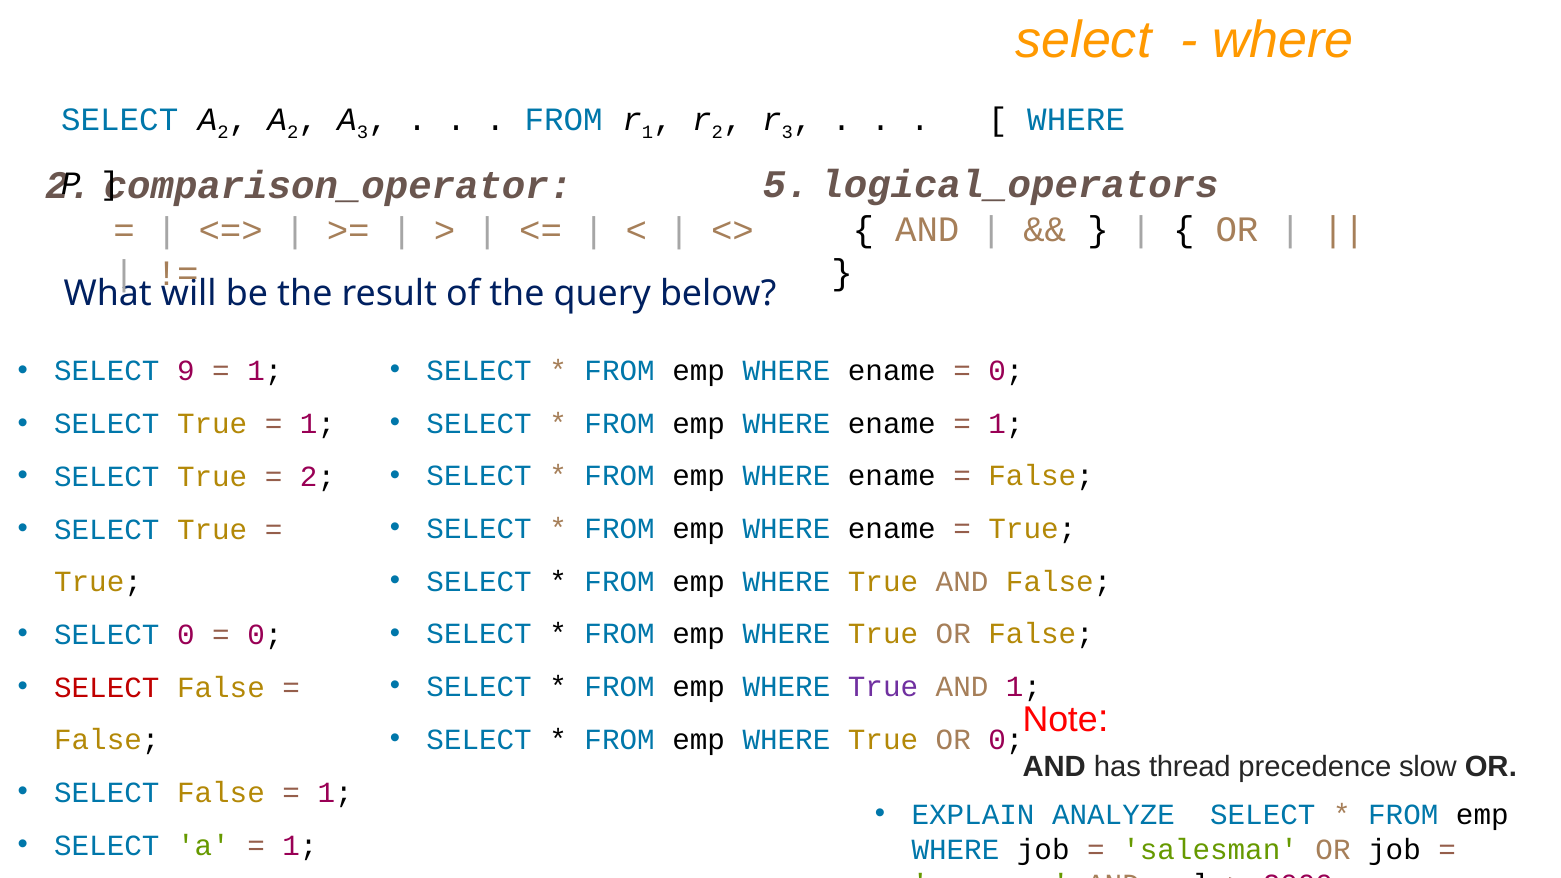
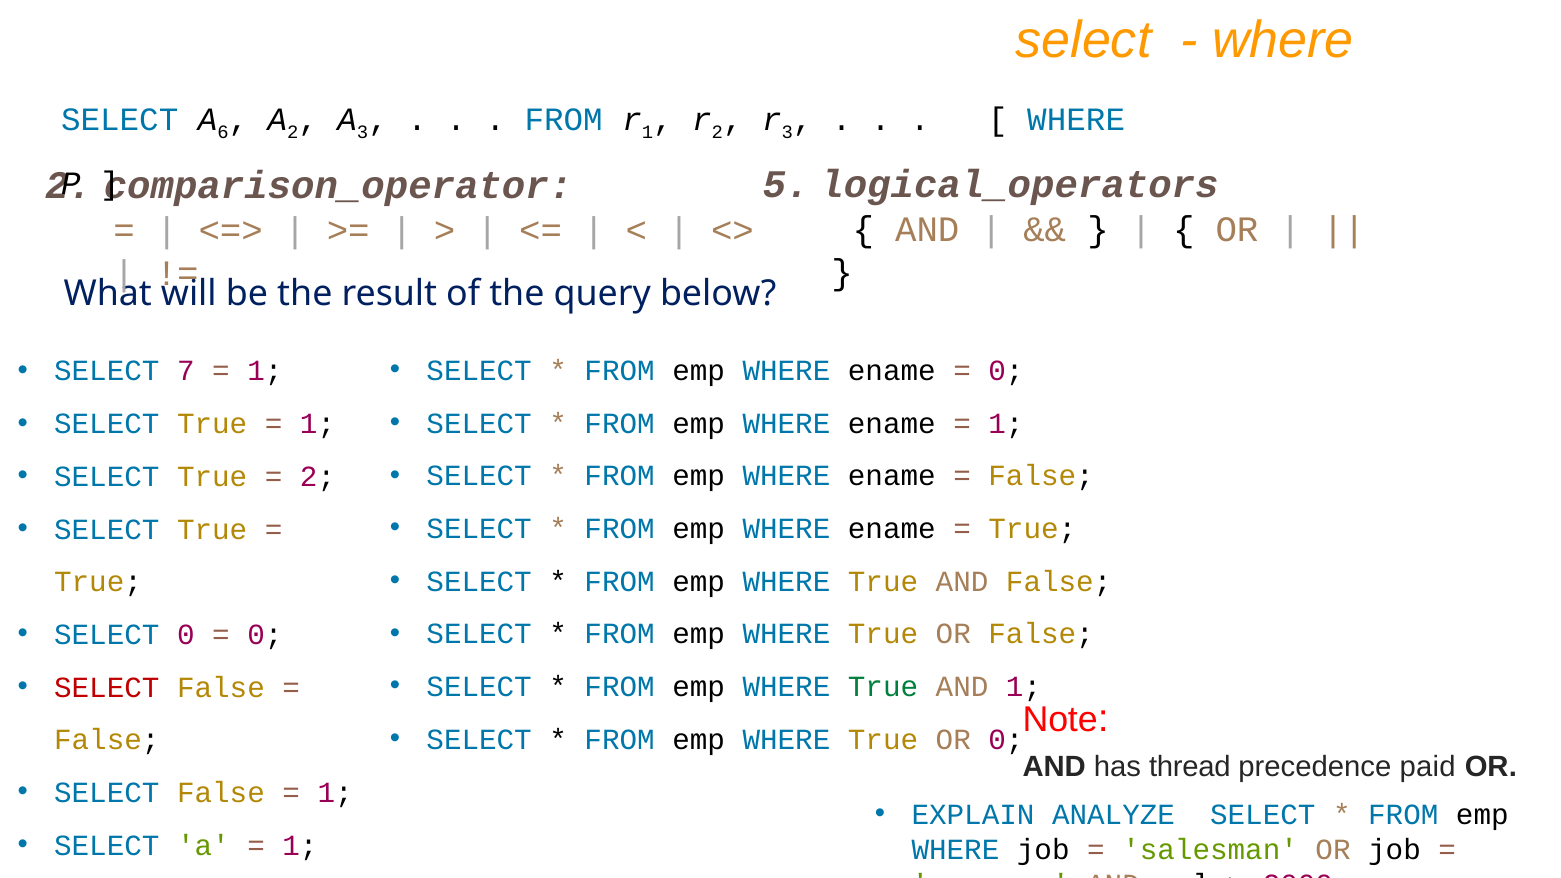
SELECT A 2: 2 -> 6
9: 9 -> 7
True at (883, 687) colour: purple -> green
slow: slow -> paid
